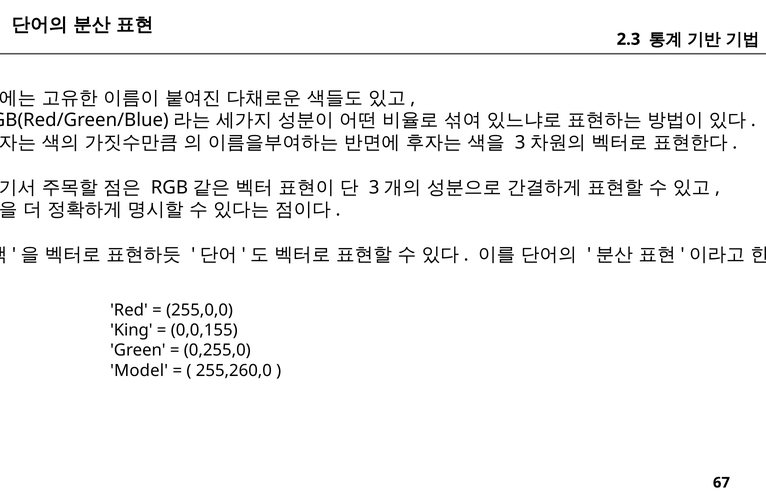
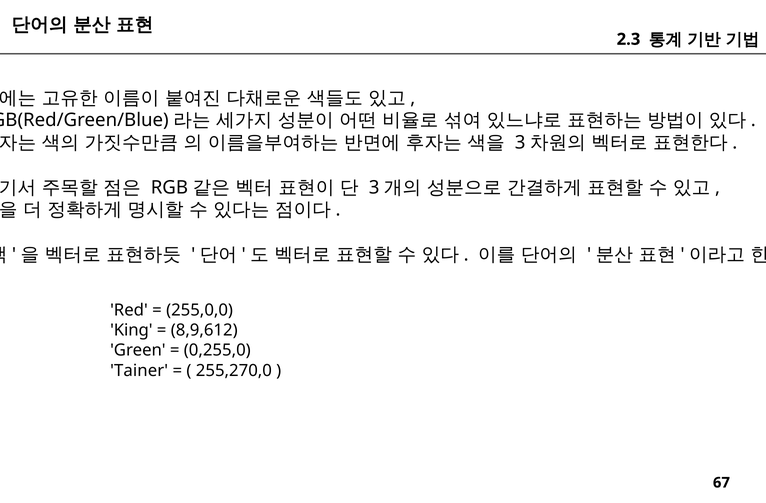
0,0,155: 0,0,155 -> 8,9,612
Model: Model -> Tainer
255,260,0: 255,260,0 -> 255,270,0
